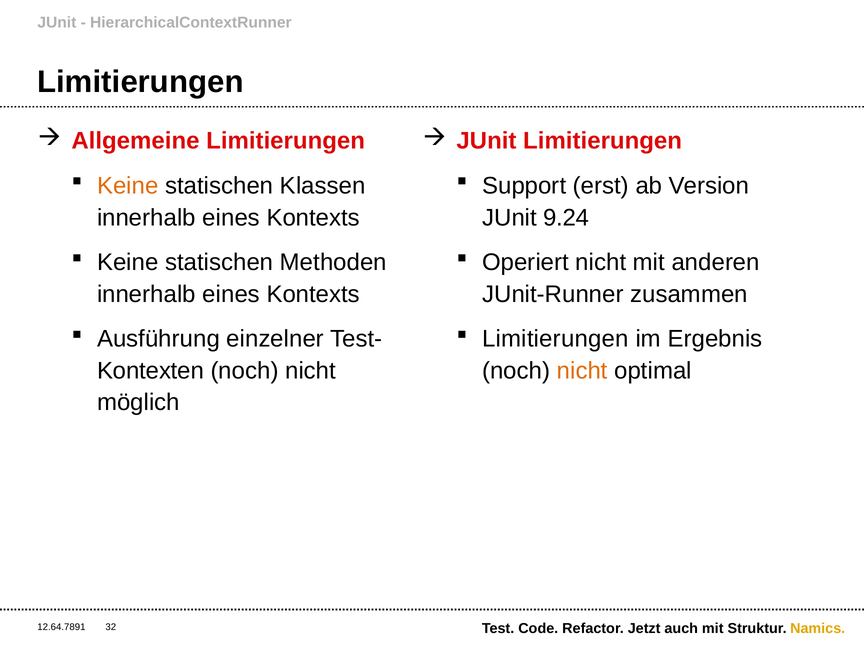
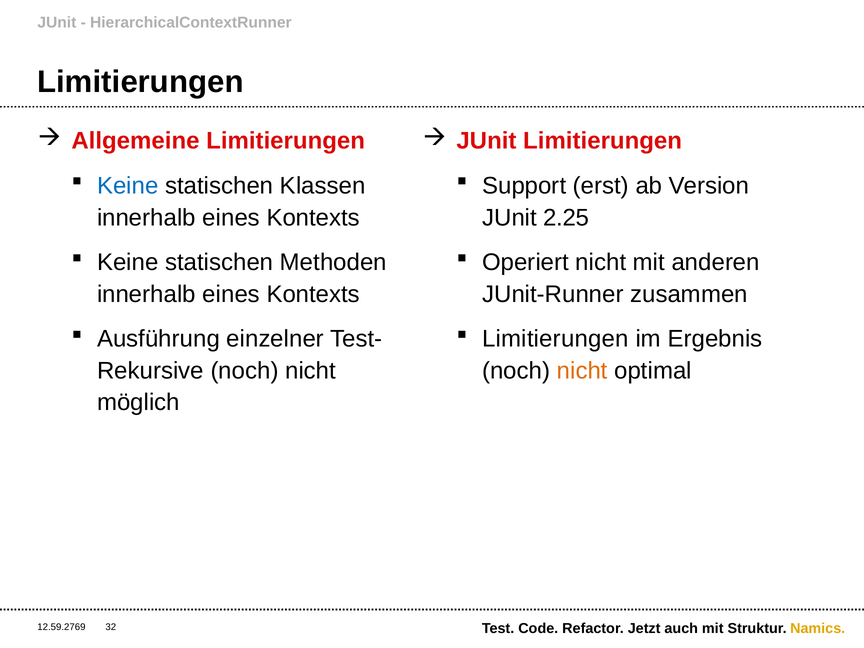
Keine at (128, 186) colour: orange -> blue
9.24: 9.24 -> 2.25
Kontexten: Kontexten -> Rekursive
12.64.7891: 12.64.7891 -> 12.59.2769
